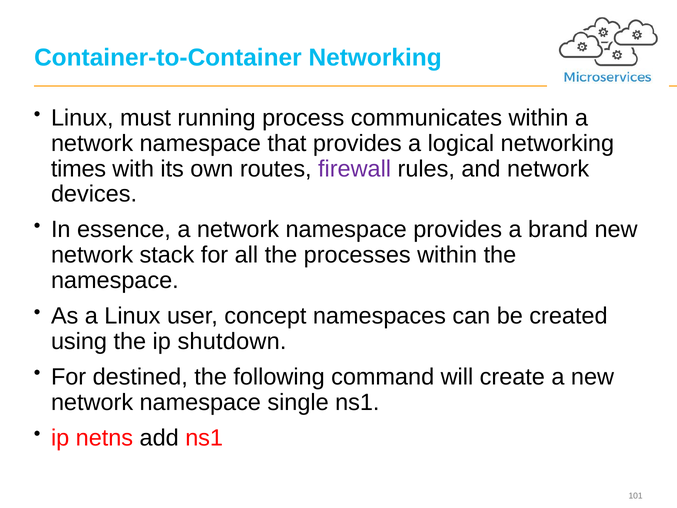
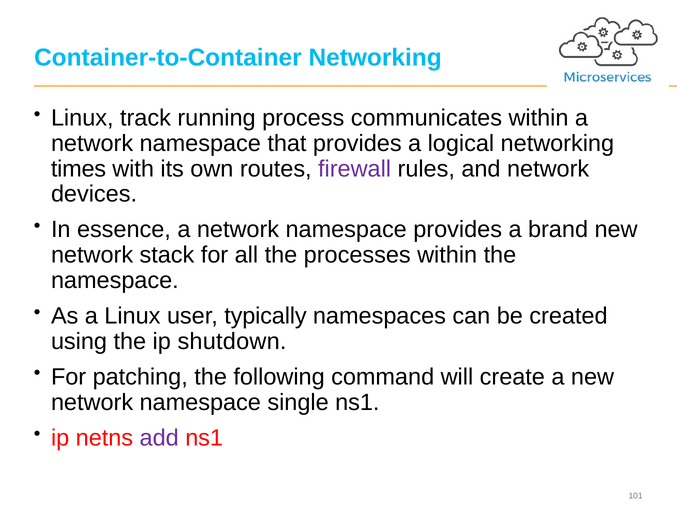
must: must -> track
concept: concept -> typically
destined: destined -> patching
add colour: black -> purple
